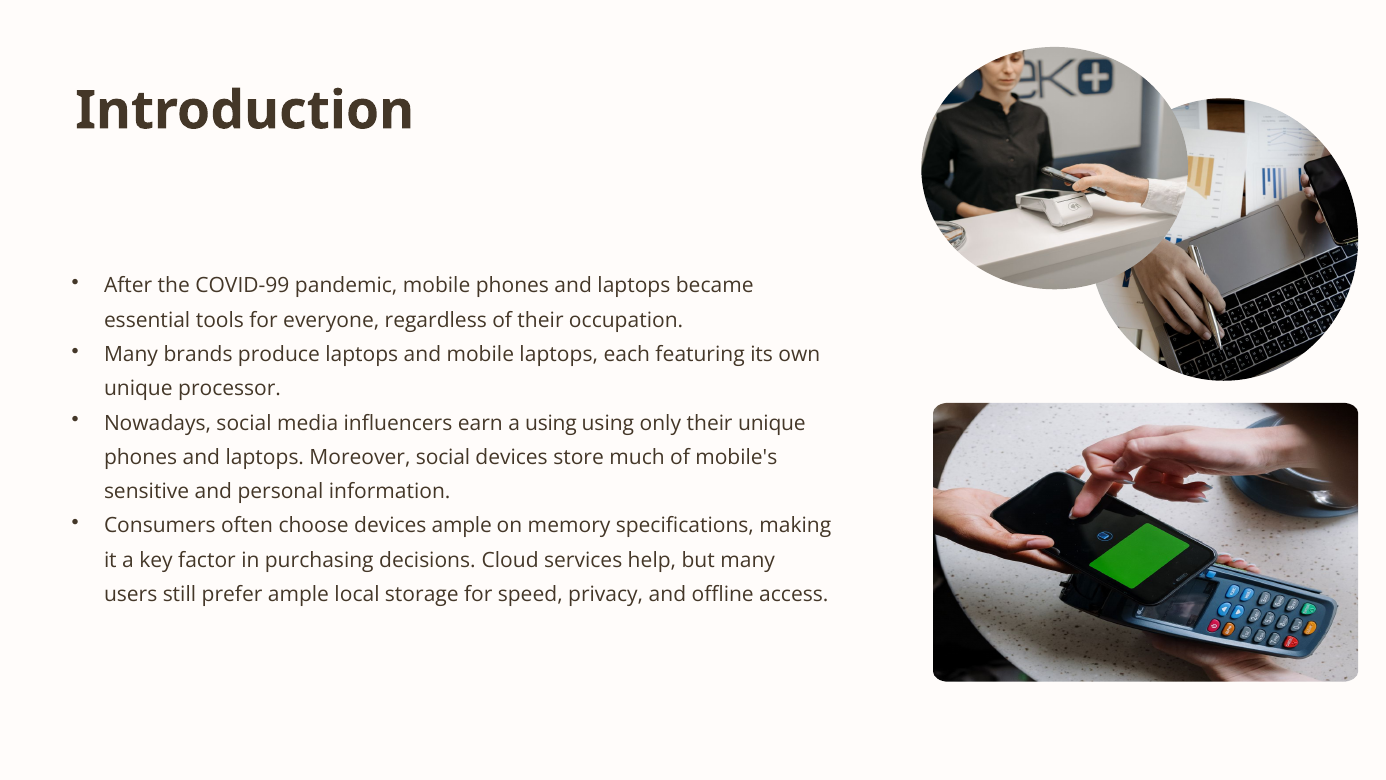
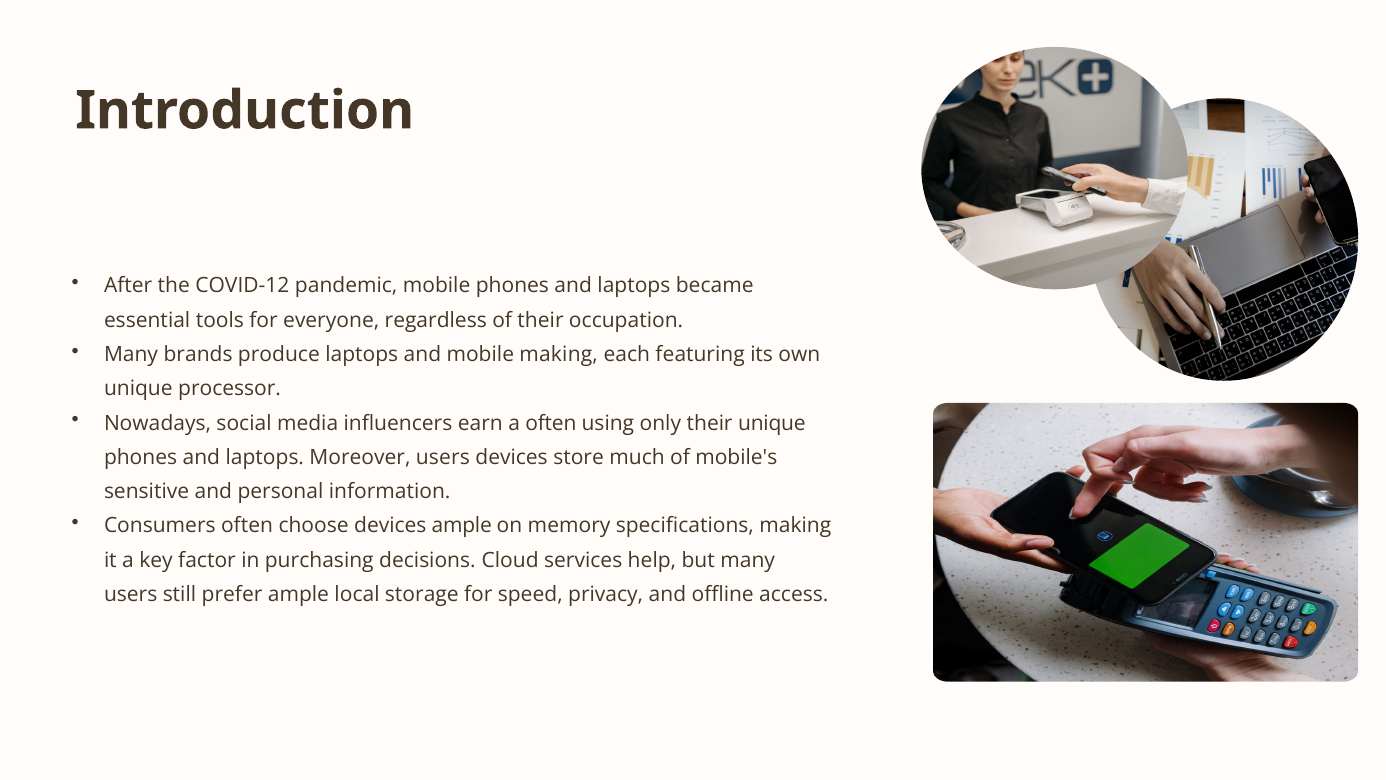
COVID-99: COVID-99 -> COVID-12
mobile laptops: laptops -> making
a using: using -> often
Moreover social: social -> users
